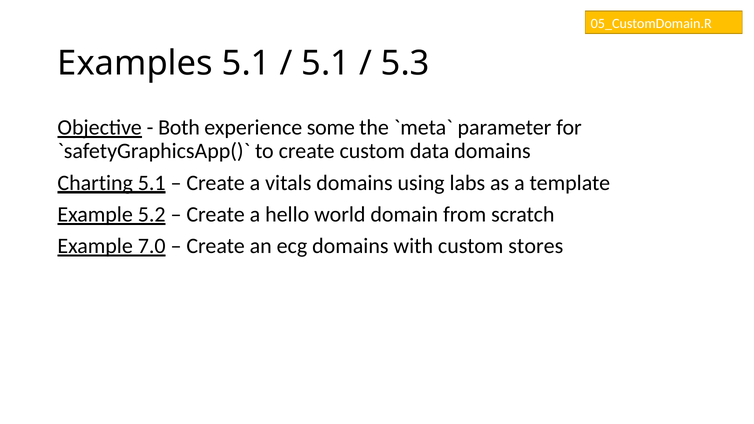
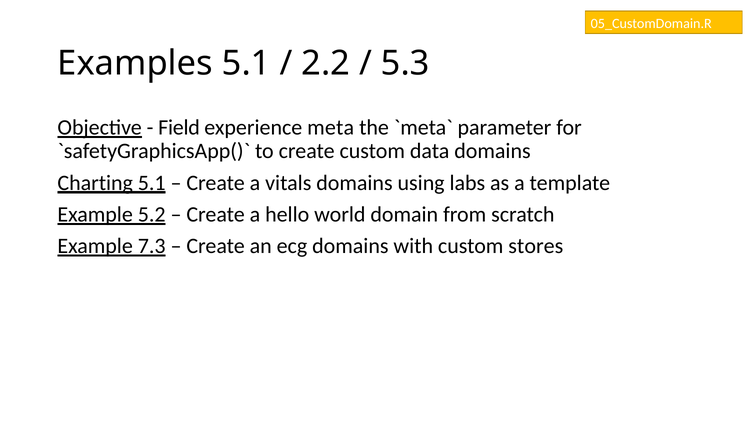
5.1 at (326, 63): 5.1 -> 2.2
Both: Both -> Field
some: some -> meta
7.0: 7.0 -> 7.3
